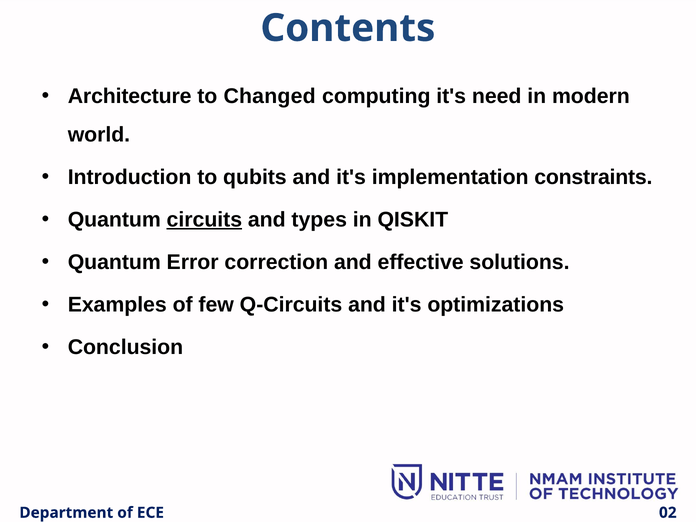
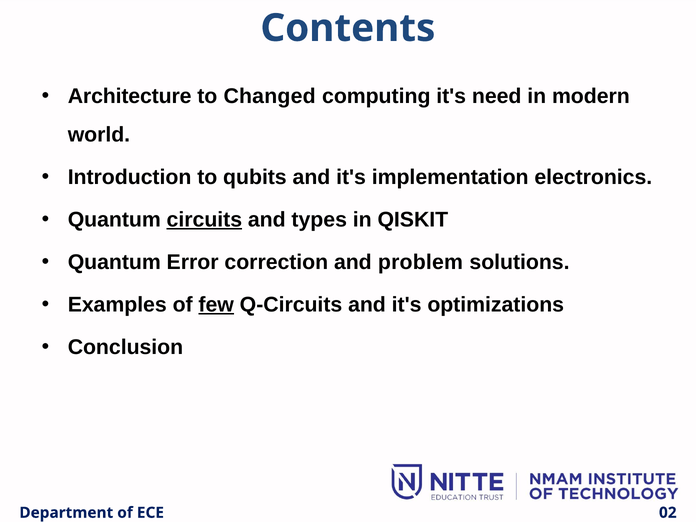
constraints: constraints -> electronics
effective: effective -> problem
few underline: none -> present
